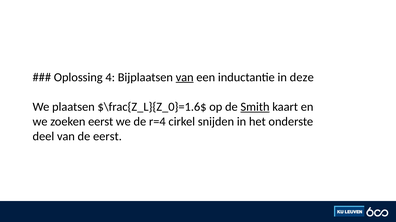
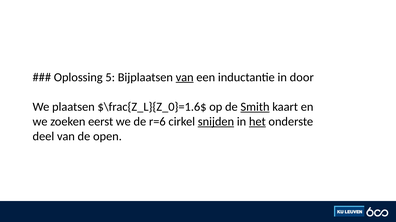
4: 4 -> 5
deze: deze -> door
r=4: r=4 -> r=6
snijden underline: none -> present
het underline: none -> present
de eerst: eerst -> open
